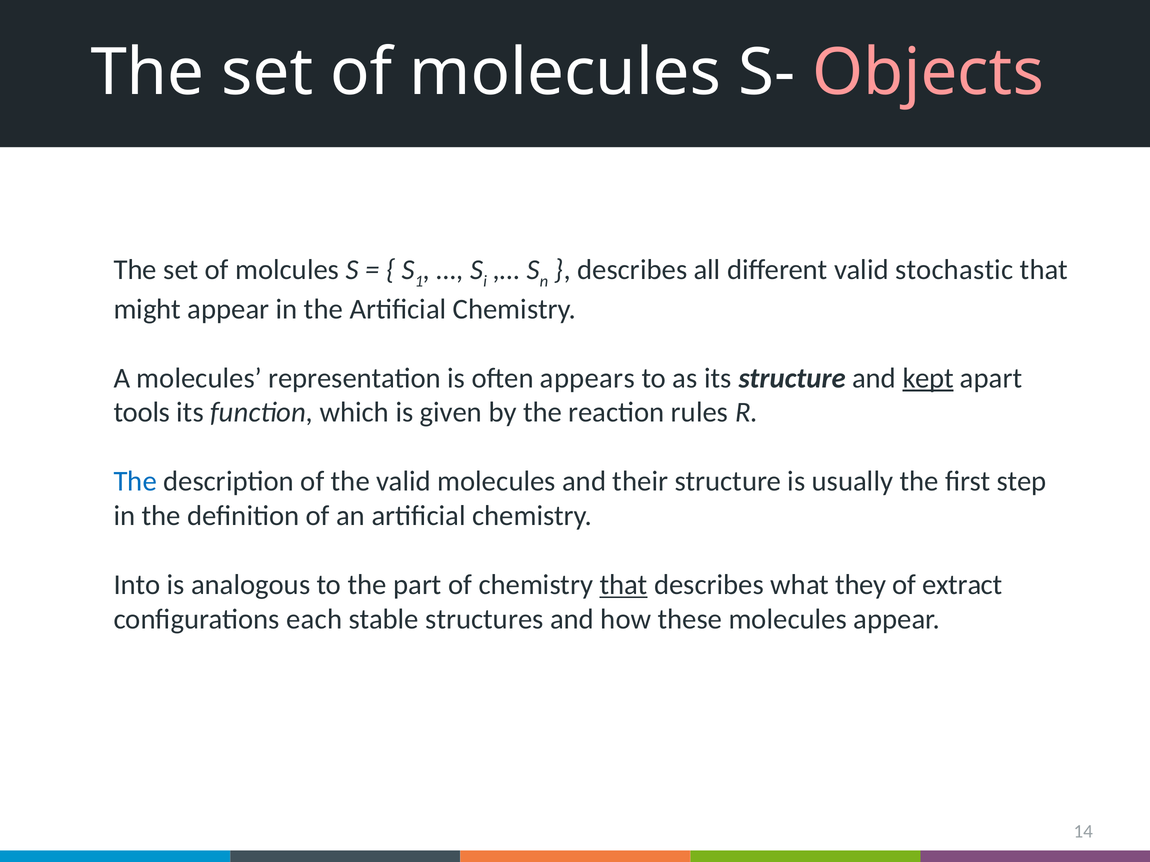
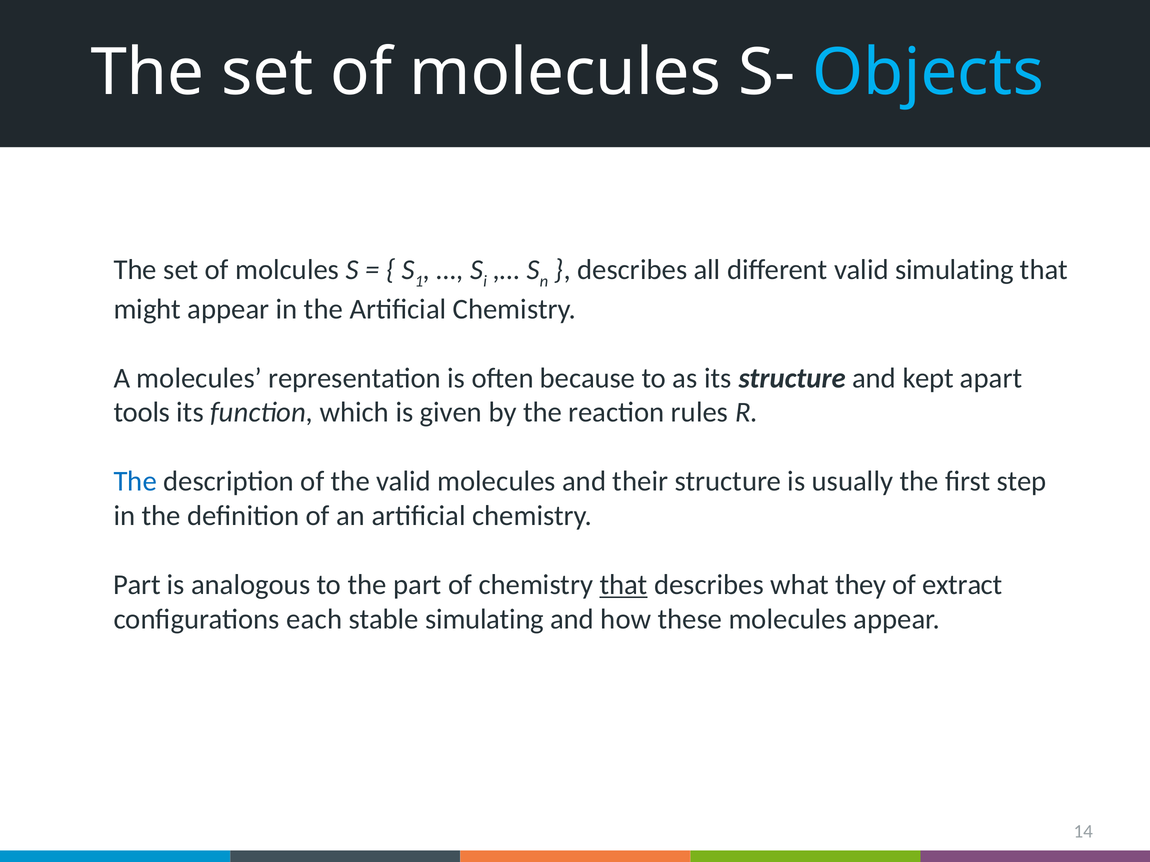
Objects colour: pink -> light blue
valid stochastic: stochastic -> simulating
appears: appears -> because
kept underline: present -> none
Into at (137, 585): Into -> Part
stable structures: structures -> simulating
